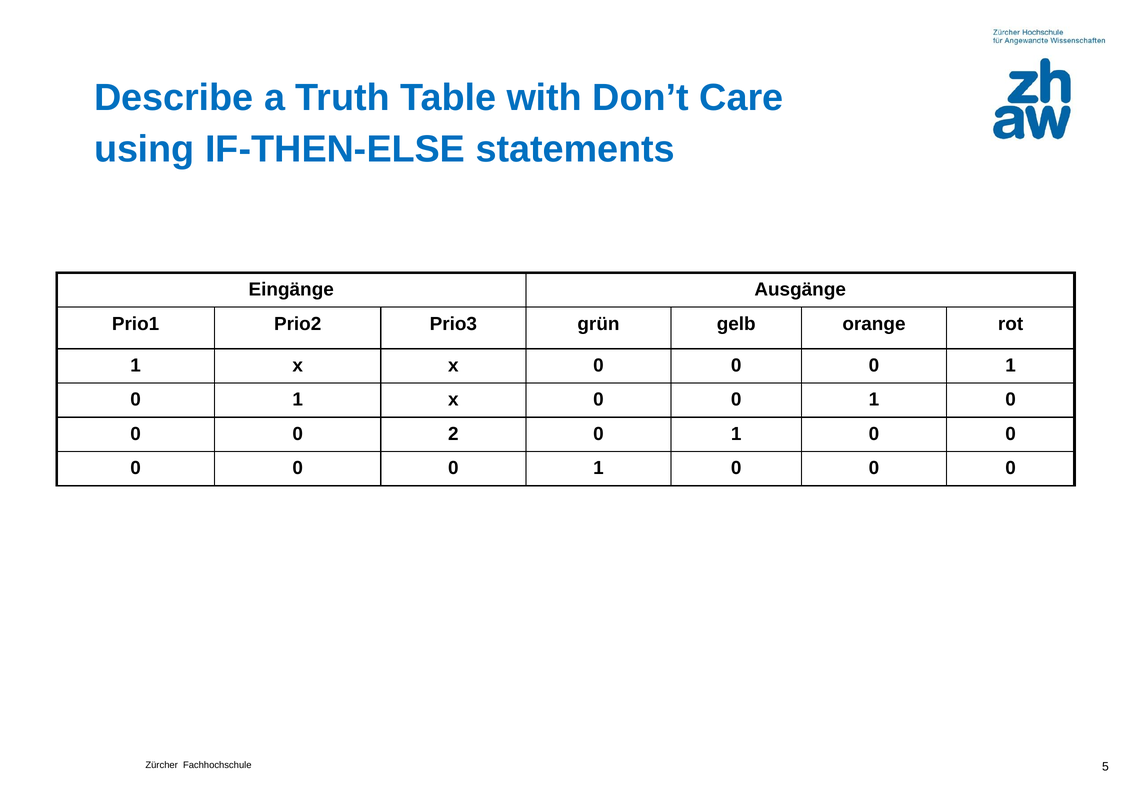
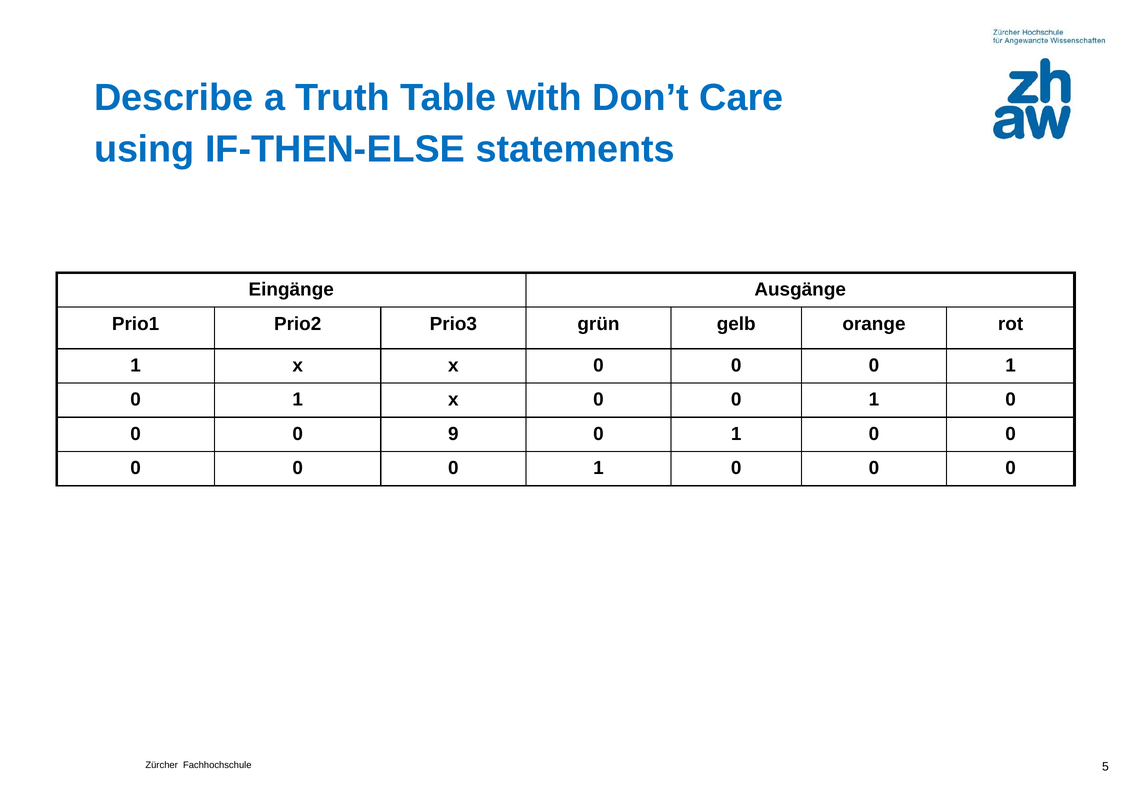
2: 2 -> 9
